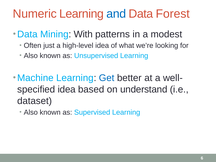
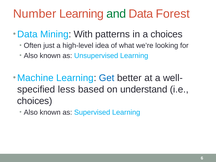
Numeric: Numeric -> Number
and colour: blue -> green
a modest: modest -> choices
idea at (67, 89): idea -> less
dataset at (35, 101): dataset -> choices
